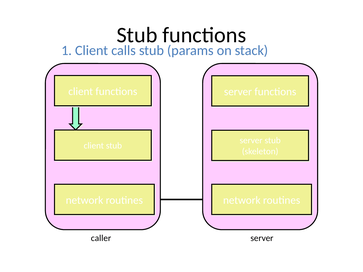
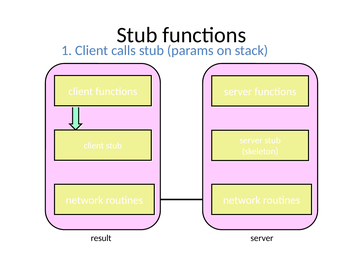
caller: caller -> result
